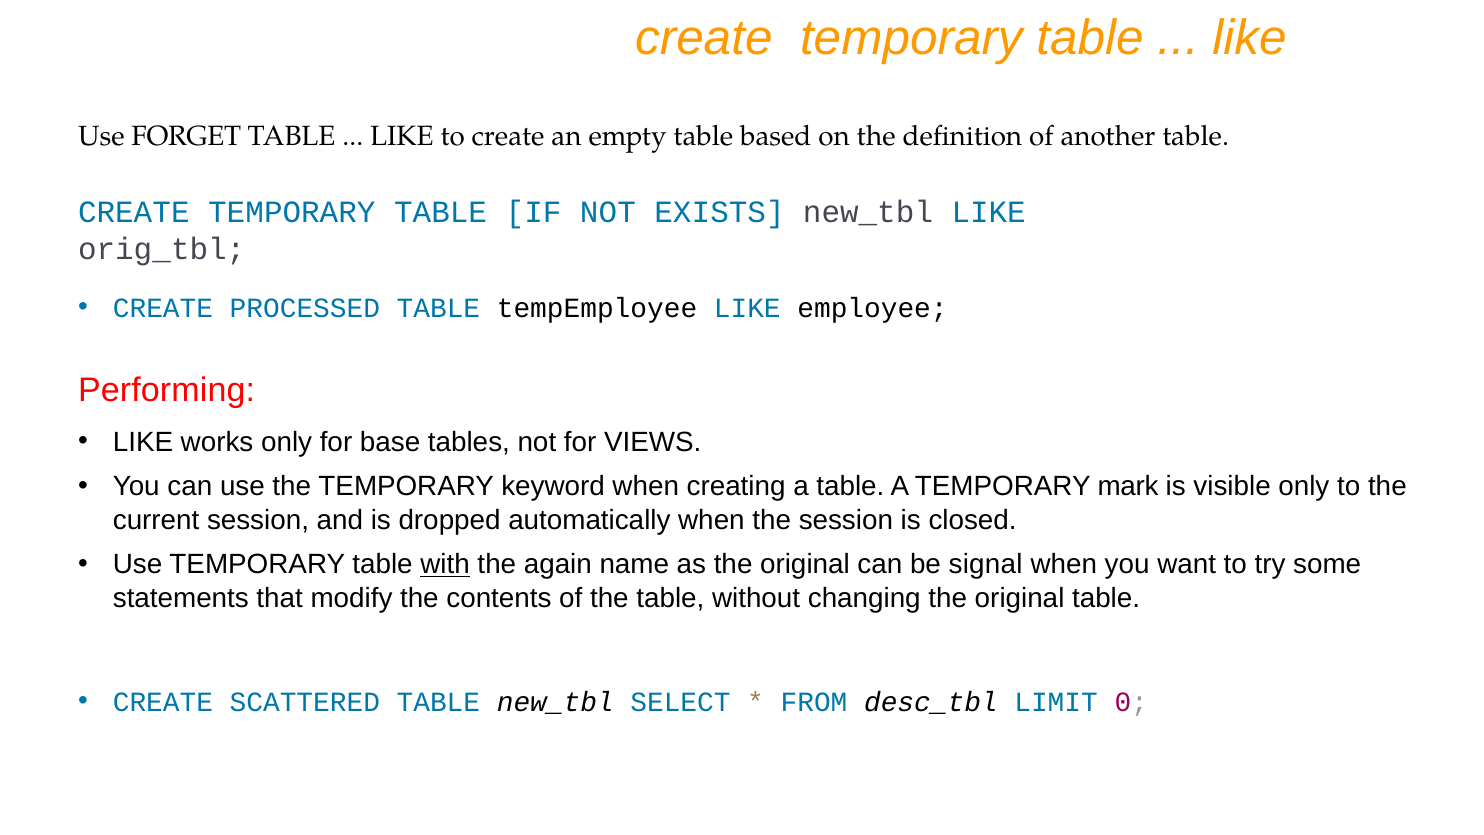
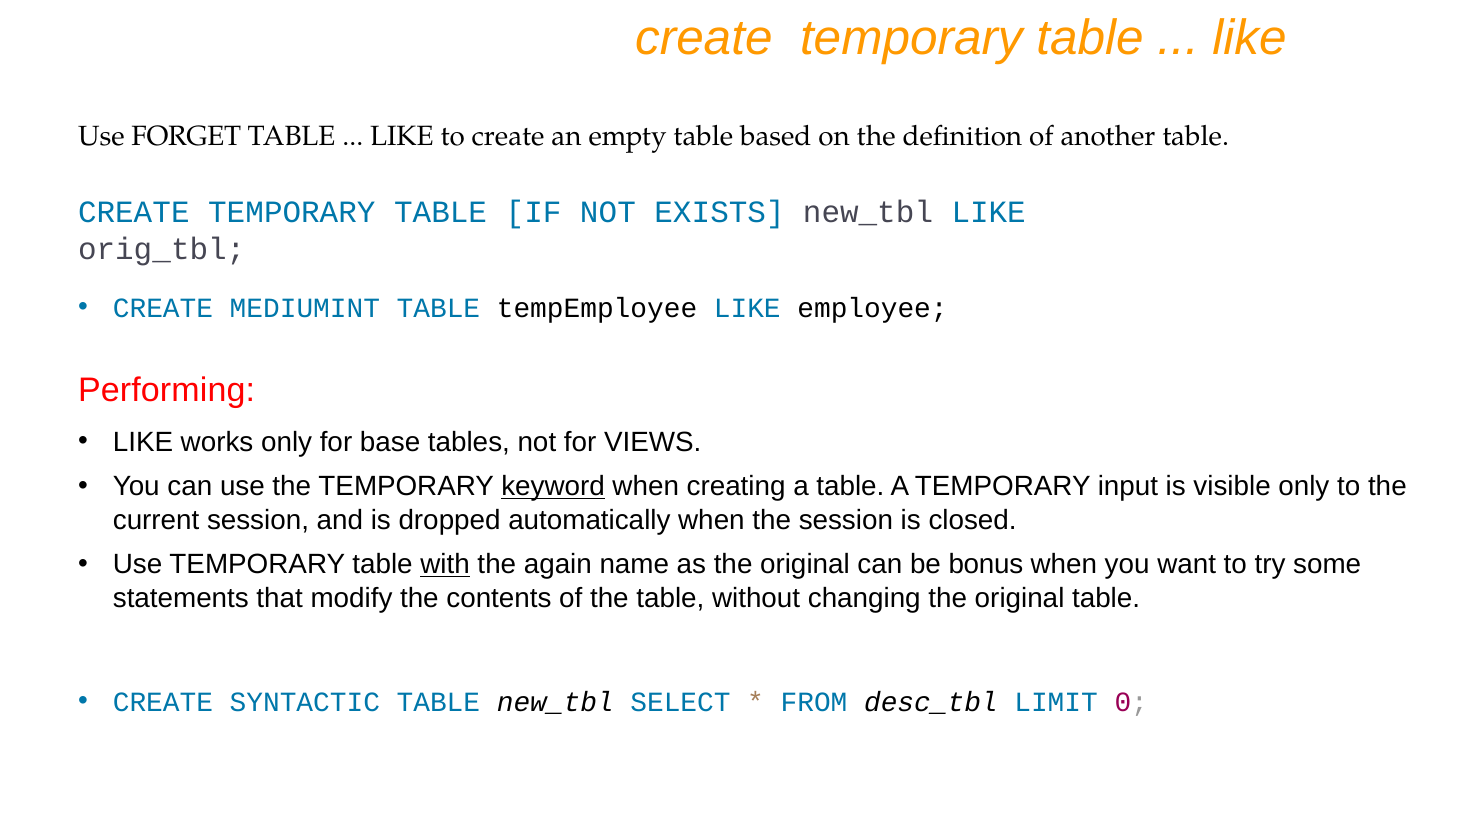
PROCESSED: PROCESSED -> MEDIUMINT
keyword underline: none -> present
mark: mark -> input
signal: signal -> bonus
SCATTERED: SCATTERED -> SYNTACTIC
